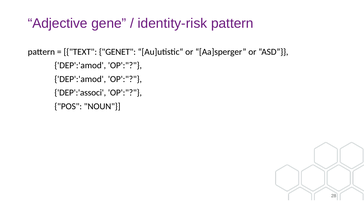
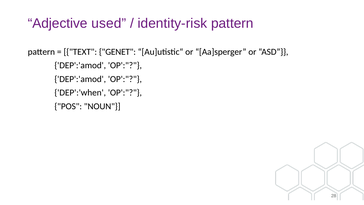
gene: gene -> used
DEP':'associ: DEP':'associ -> DEP':'when
